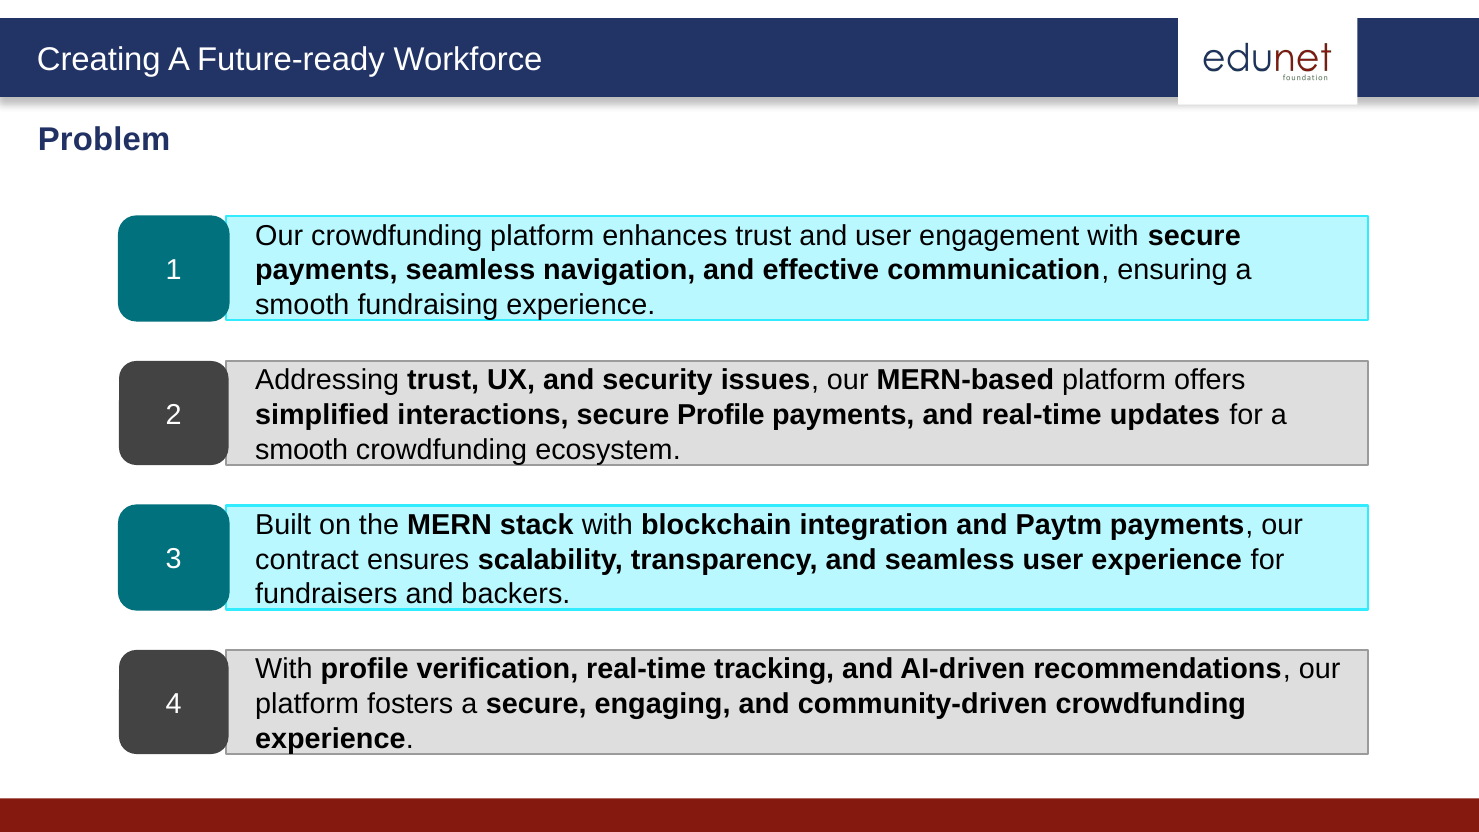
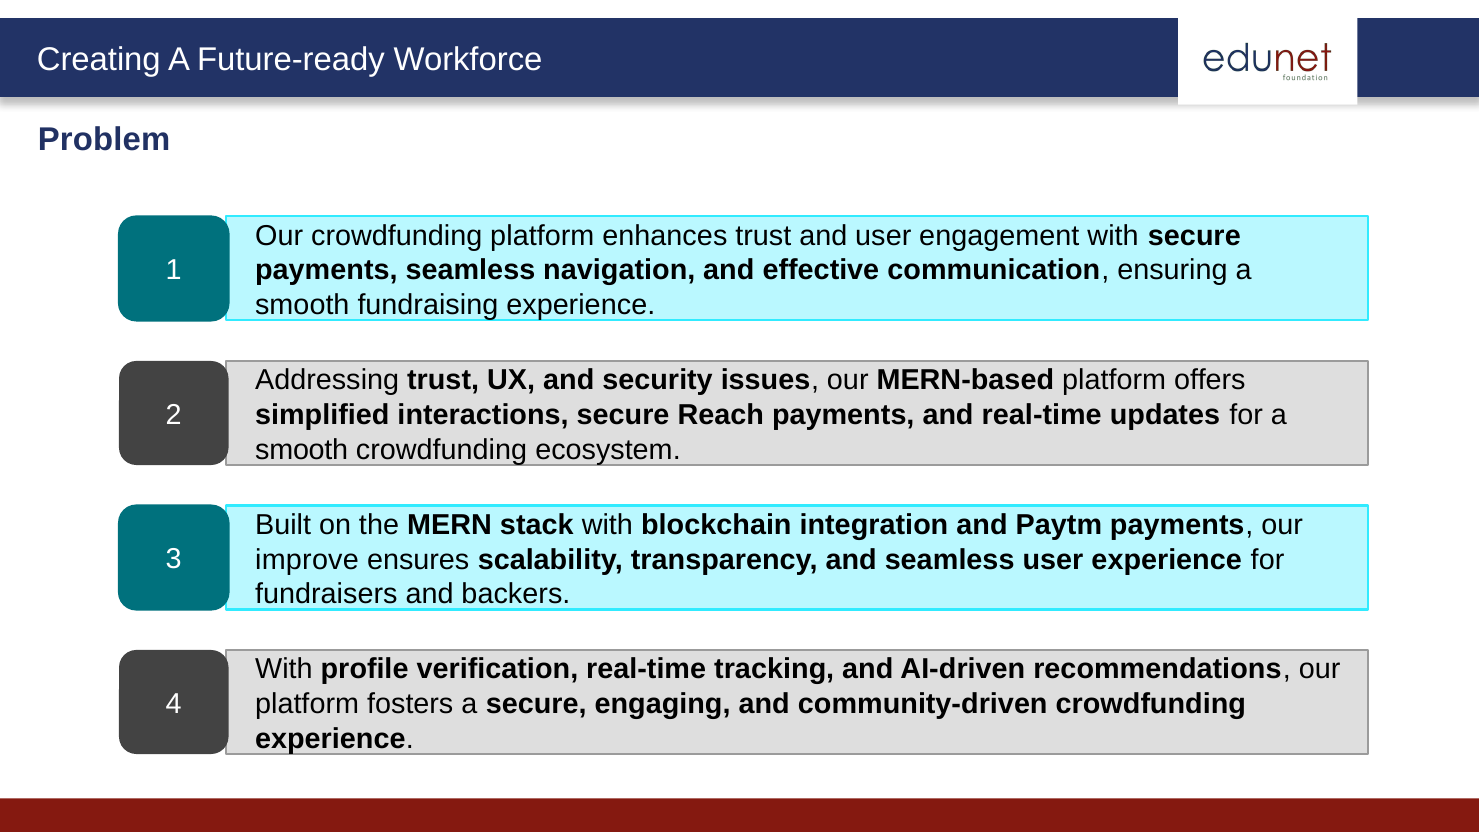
secure Profile: Profile -> Reach
contract: contract -> improve
